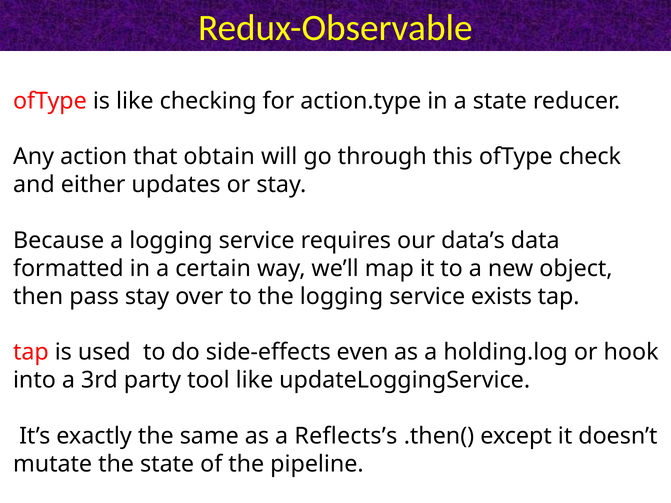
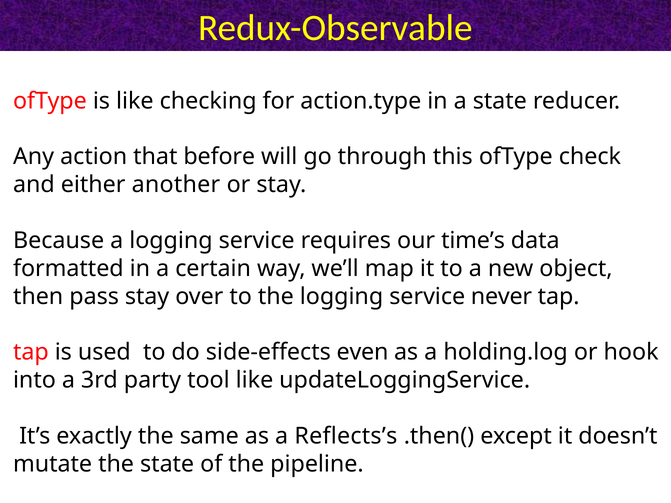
obtain: obtain -> before
updates: updates -> another
data’s: data’s -> time’s
exists: exists -> never
